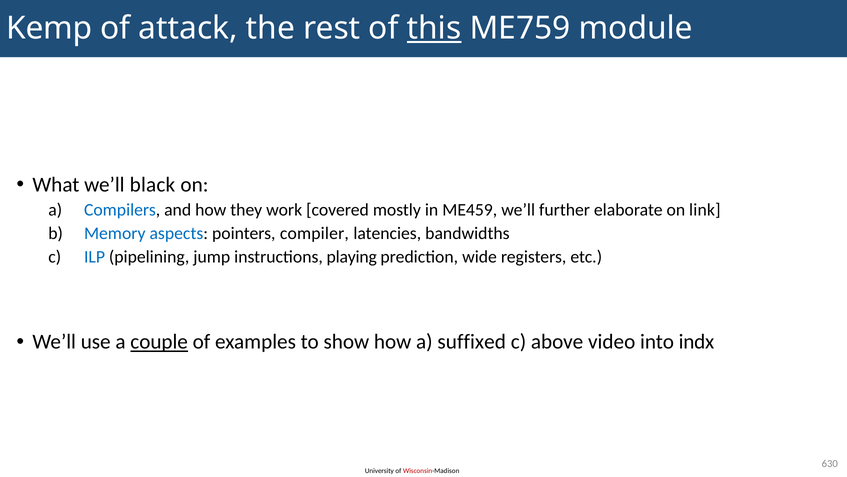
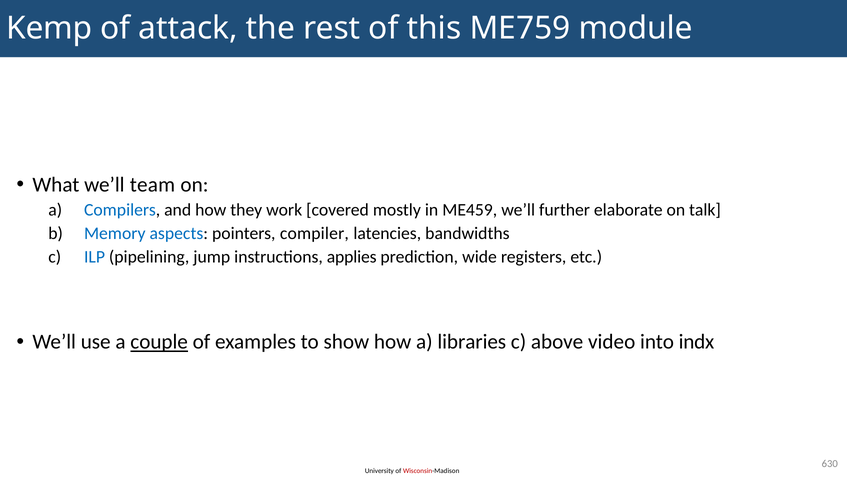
this underline: present -> none
black: black -> team
link: link -> talk
playing: playing -> applies
suffixed: suffixed -> libraries
